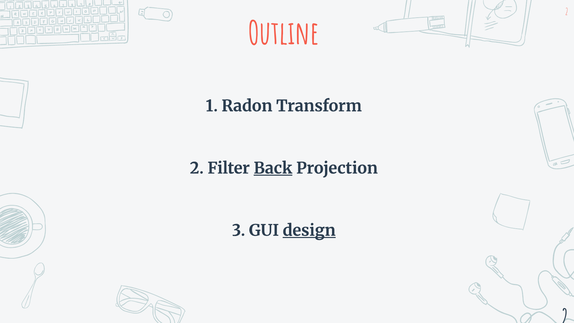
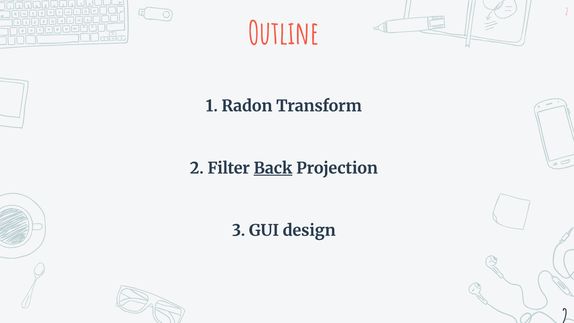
design underline: present -> none
